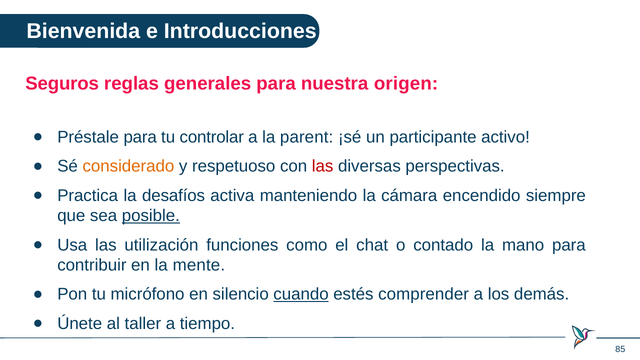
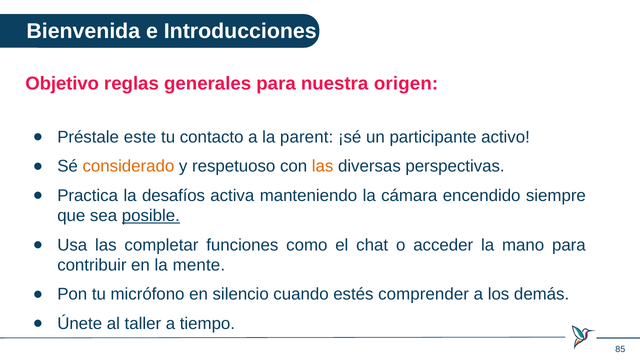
Seguros: Seguros -> Objetivo
Préstale para: para -> este
controlar: controlar -> contacto
las at (323, 166) colour: red -> orange
utilización: utilización -> completar
contado: contado -> acceder
cuando underline: present -> none
